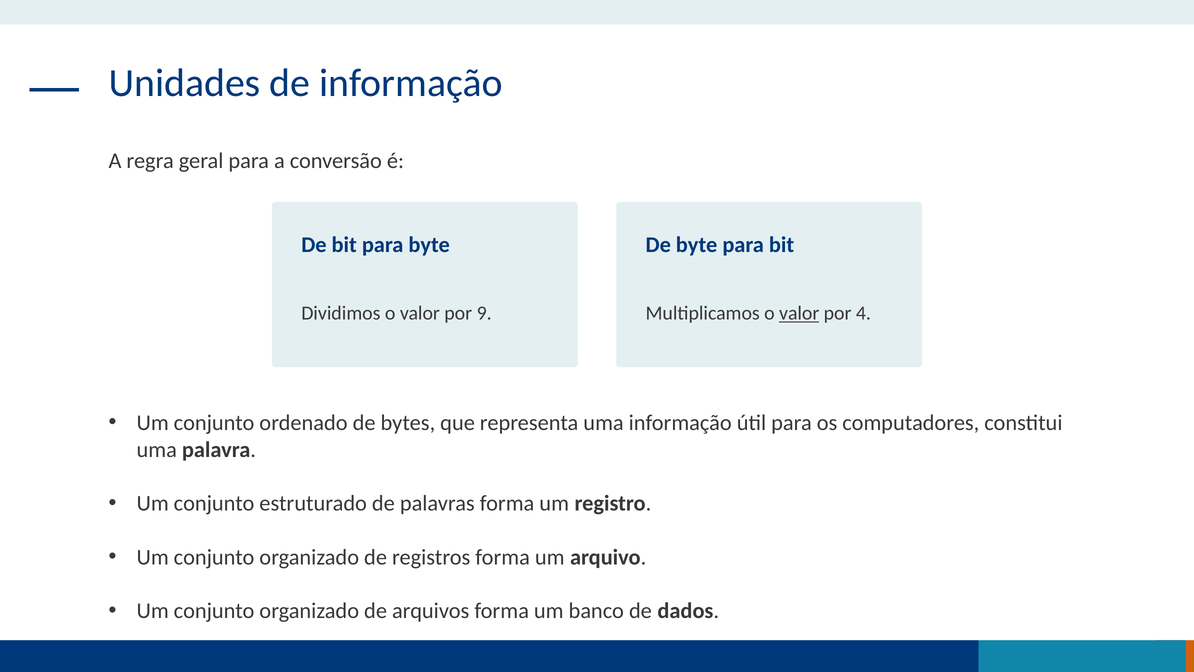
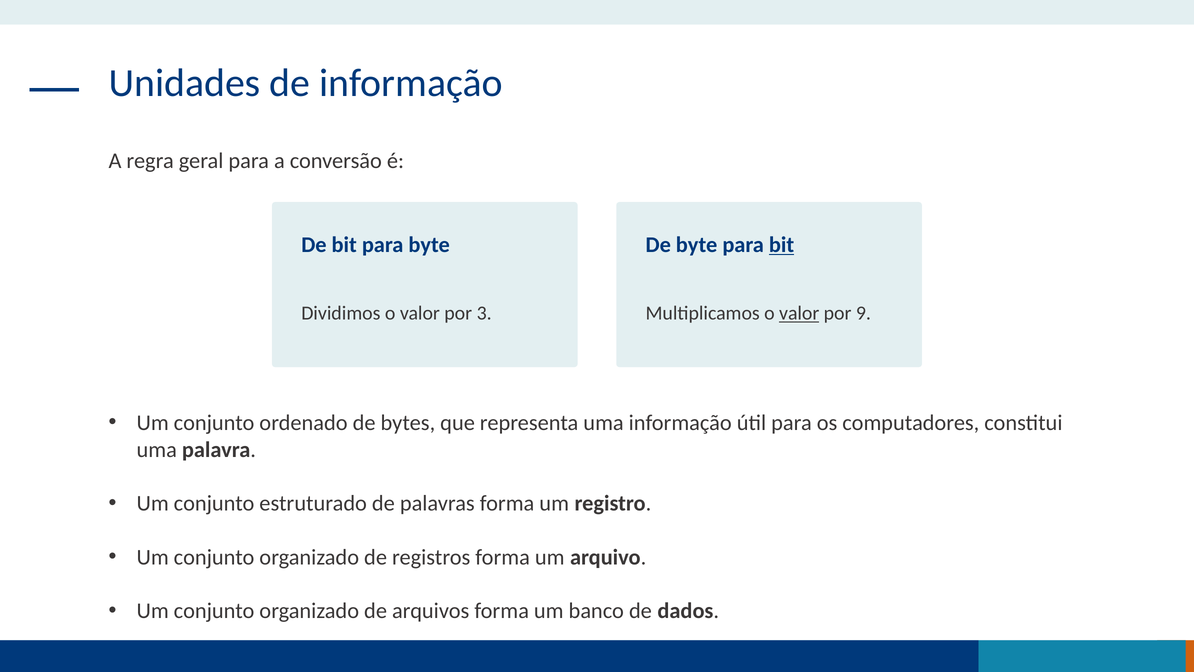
bit at (782, 245) underline: none -> present
9: 9 -> 3
4: 4 -> 9
